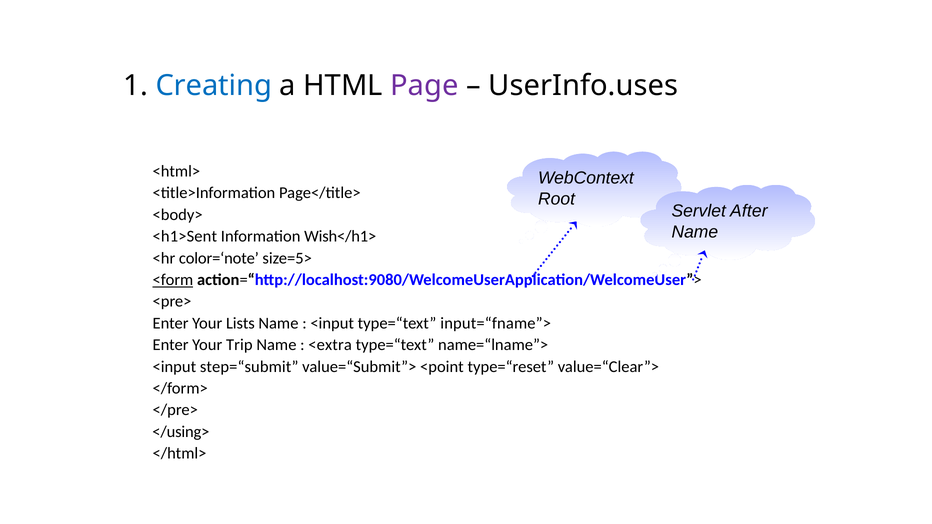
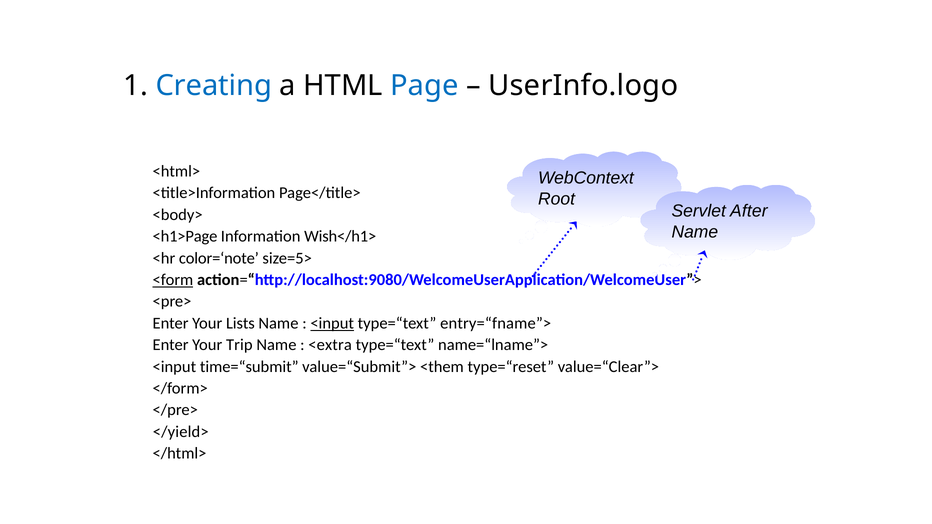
Page colour: purple -> blue
UserInfo.uses: UserInfo.uses -> UserInfo.logo
<h1>Sent: <h1>Sent -> <h1>Page
<input at (332, 323) underline: none -> present
input=“fname”>: input=“fname”> -> entry=“fname”>
step=“submit: step=“submit -> time=“submit
<point: <point -> <them
</using>: </using> -> </yield>
